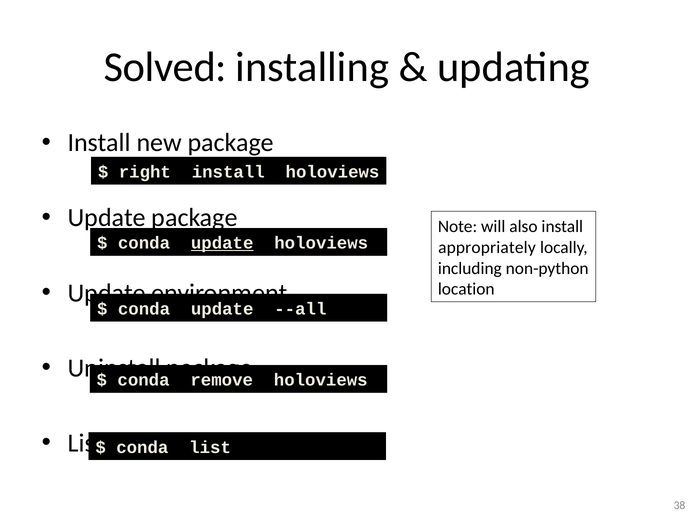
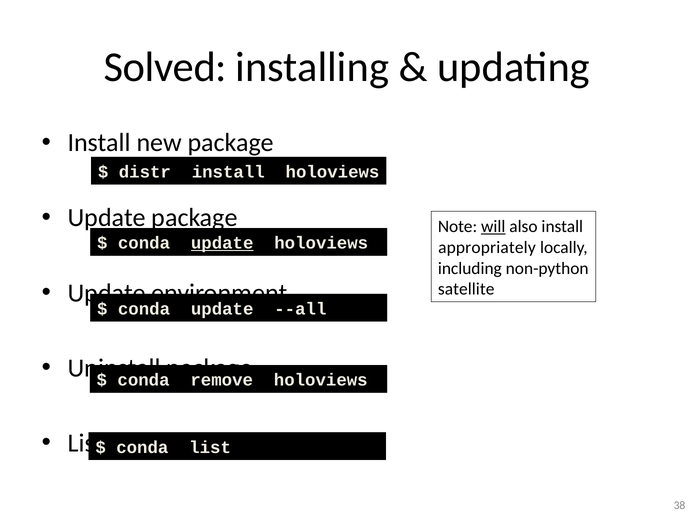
right: right -> distr
will underline: none -> present
location: location -> satellite
